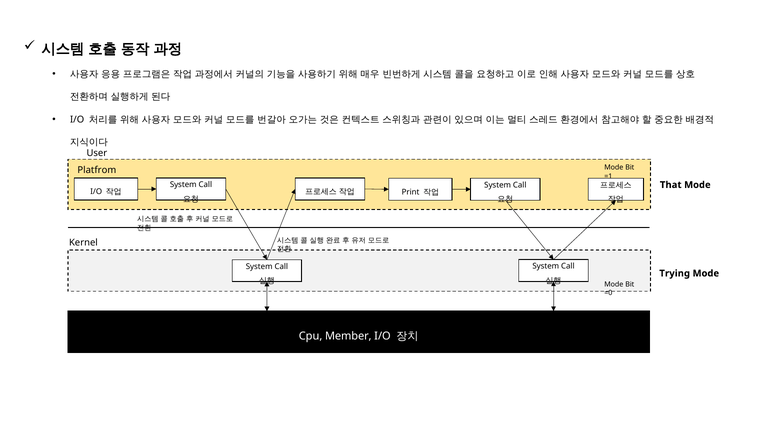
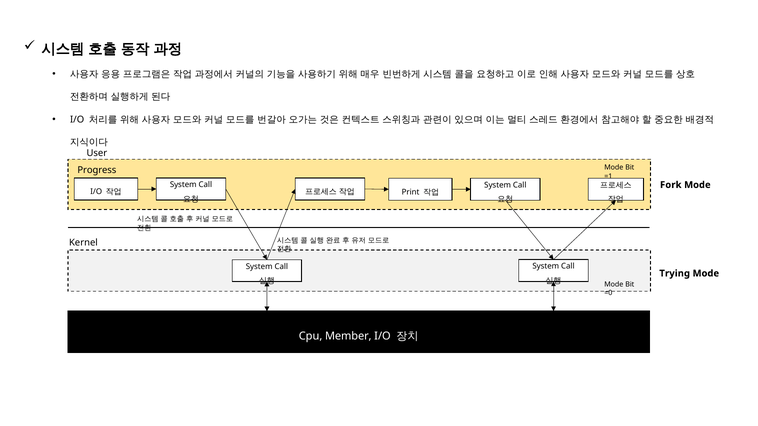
Platfrom: Platfrom -> Progress
That: That -> Fork
